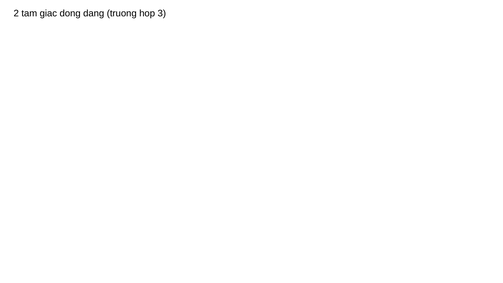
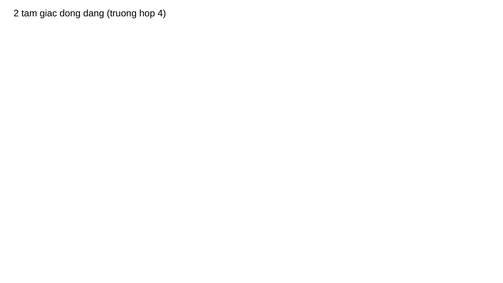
3: 3 -> 4
